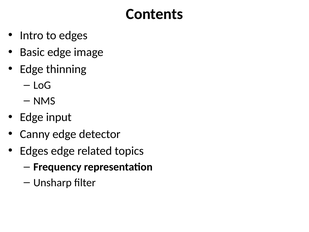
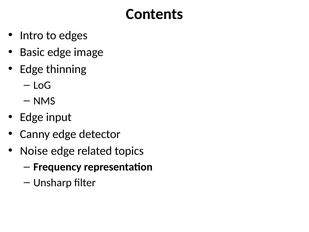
Edges at (34, 151): Edges -> Noise
